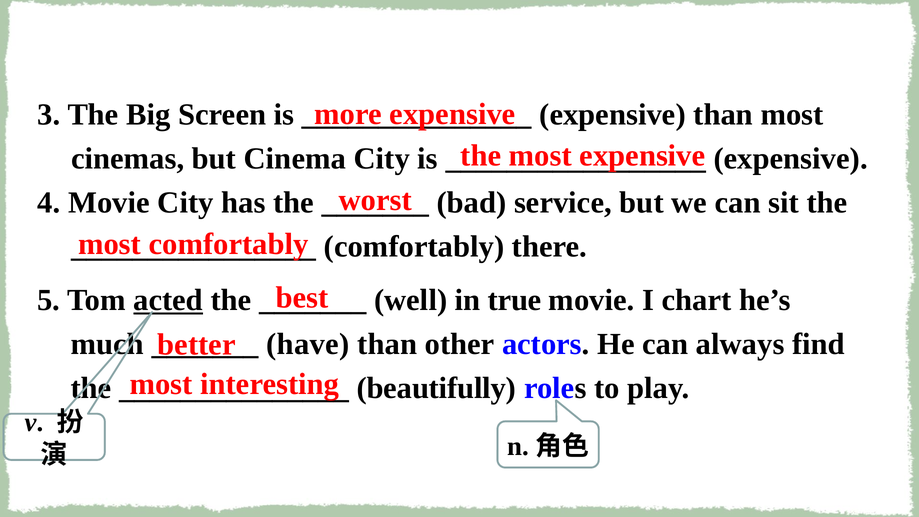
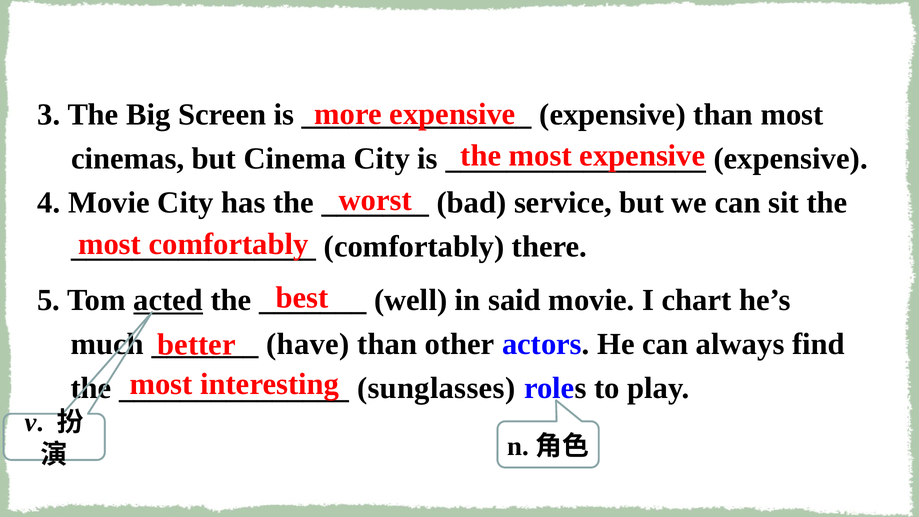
true: true -> said
beautifully: beautifully -> sunglasses
